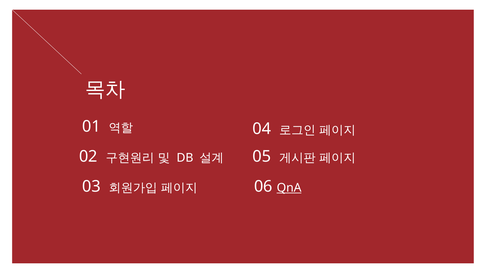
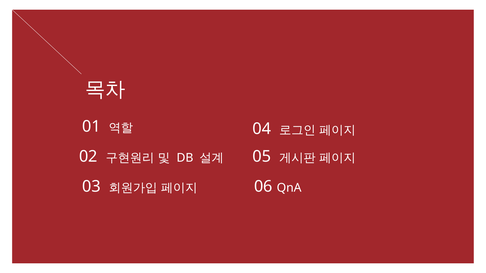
QnA underline: present -> none
